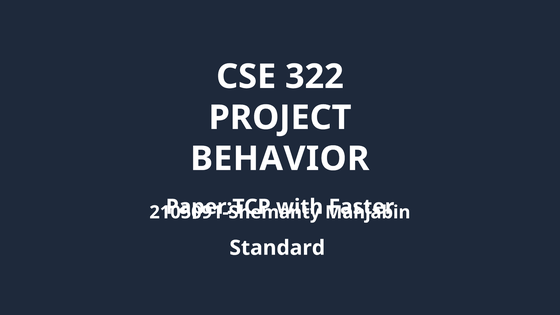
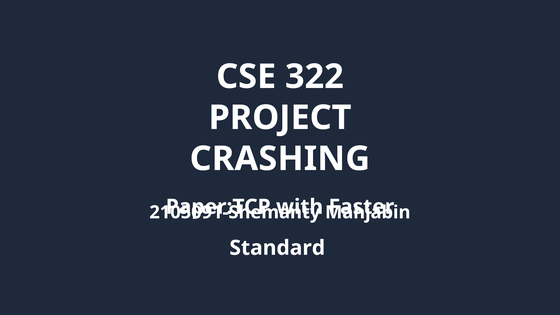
BEHAVIOR: BEHAVIOR -> CRASHING
